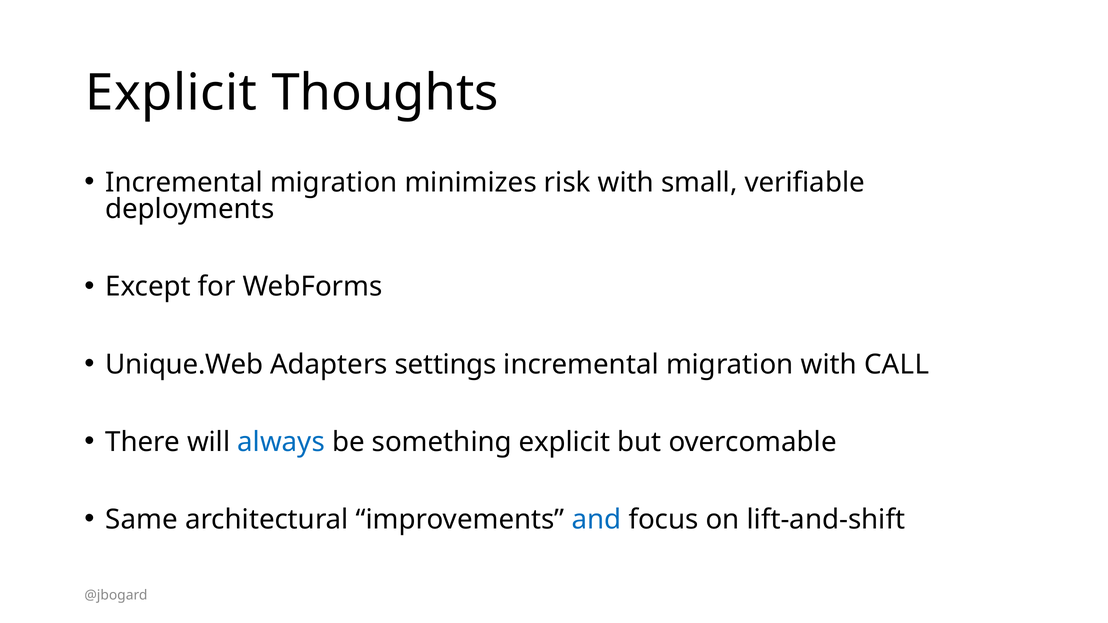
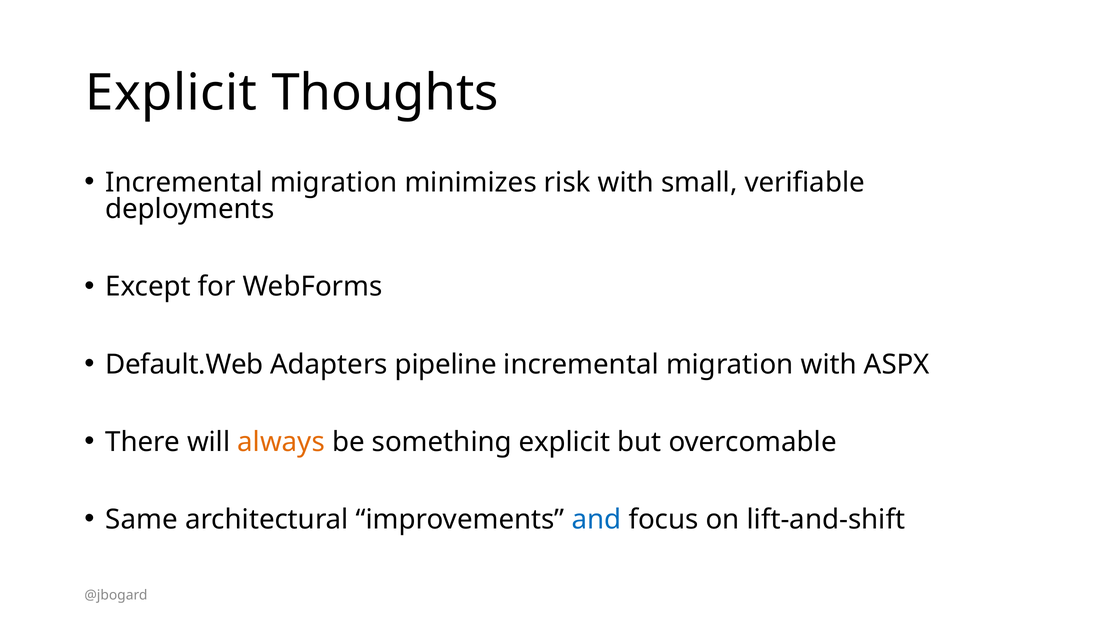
Unique.Web: Unique.Web -> Default.Web
settings: settings -> pipeline
CALL: CALL -> ASPX
always colour: blue -> orange
